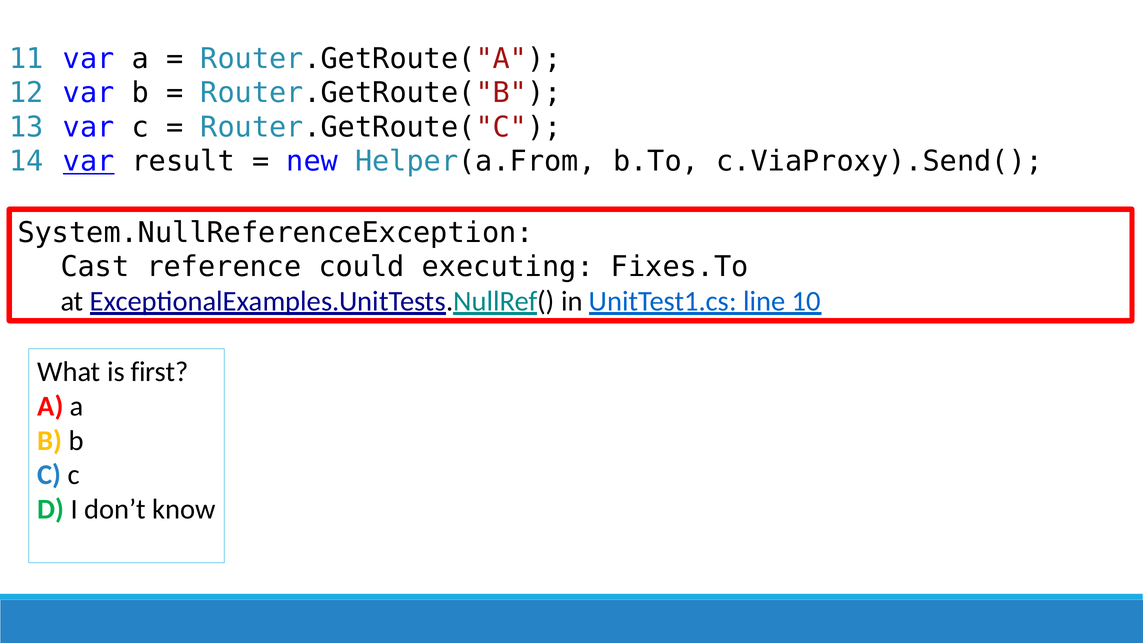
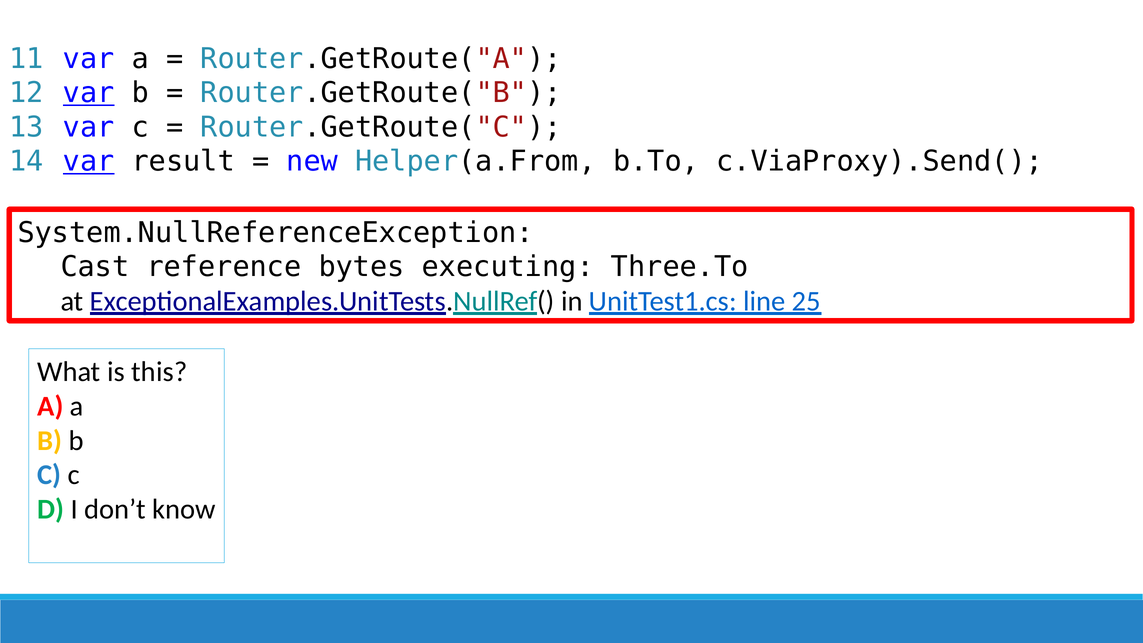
var at (89, 93) underline: none -> present
could: could -> bytes
Fixes.To: Fixes.To -> Three.To
10: 10 -> 25
first: first -> this
